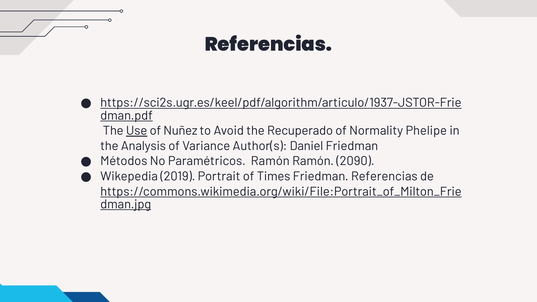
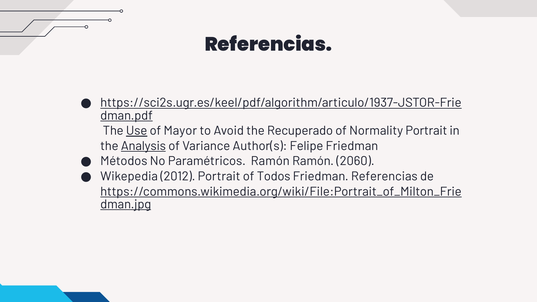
Nuñez: Nuñez -> Mayor
Normality Phelipe: Phelipe -> Portrait
Analysis underline: none -> present
Daniel: Daniel -> Felipe
2090: 2090 -> 2060
2019: 2019 -> 2012
Times: Times -> Todos
